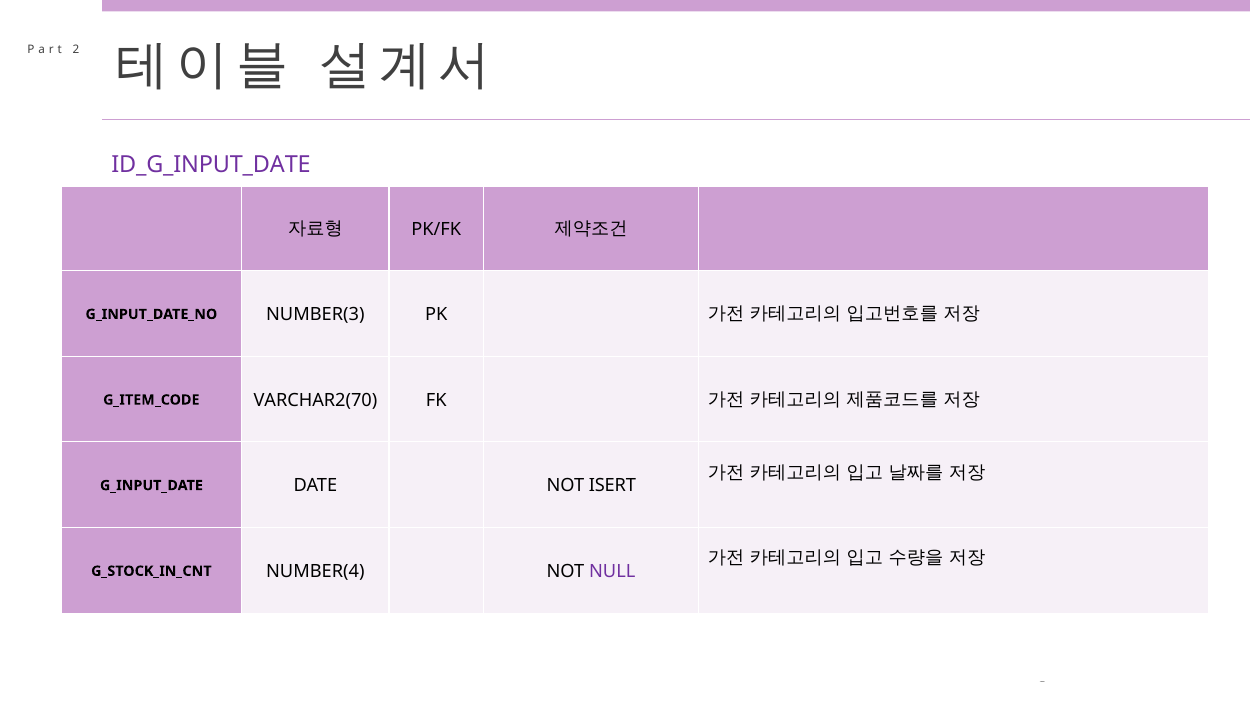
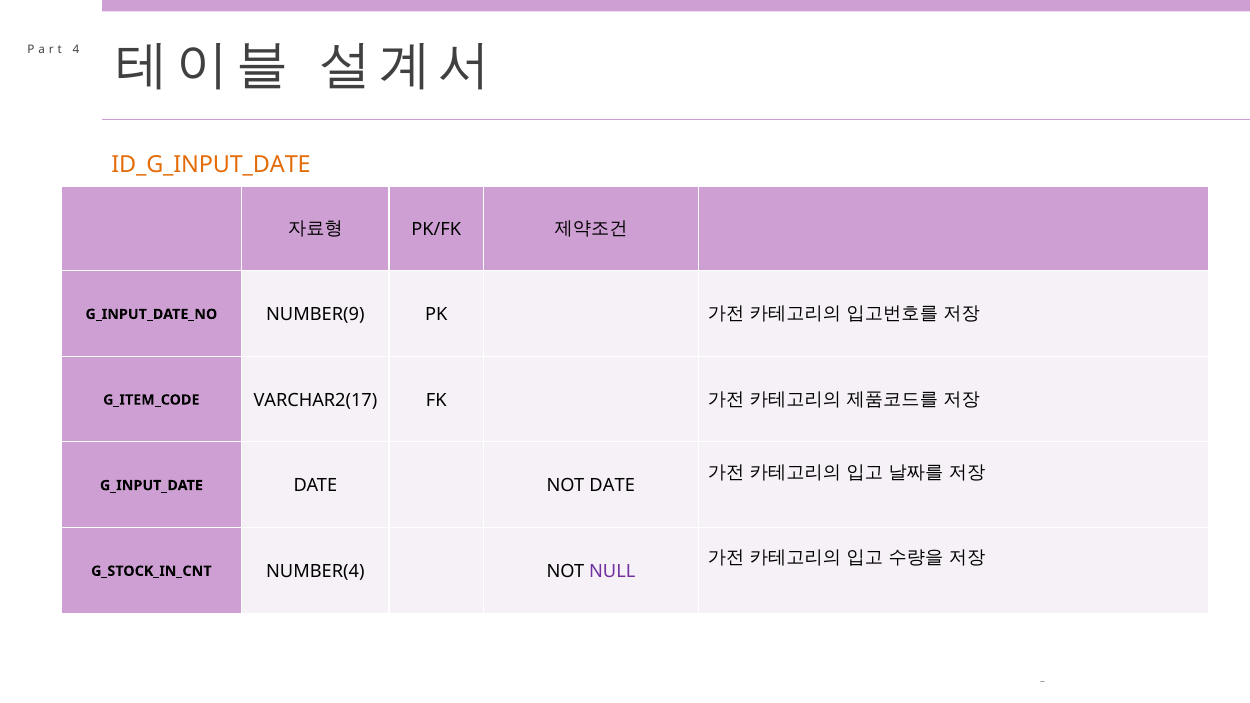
2: 2 -> 4
ID_G_INPUT_DATE colour: purple -> orange
NUMBER(3: NUMBER(3 -> NUMBER(9
VARCHAR2(70: VARCHAR2(70 -> VARCHAR2(17
NOT ISERT: ISERT -> DATE
